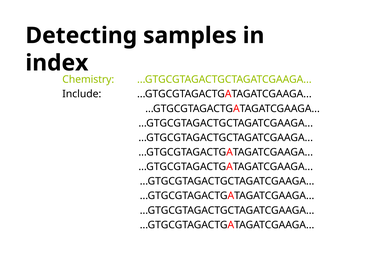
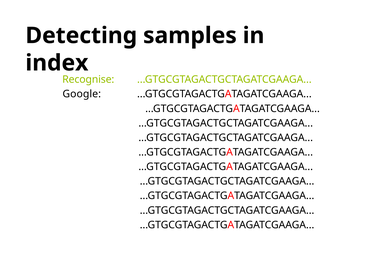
Chemistry: Chemistry -> Recognise
Include: Include -> Google
